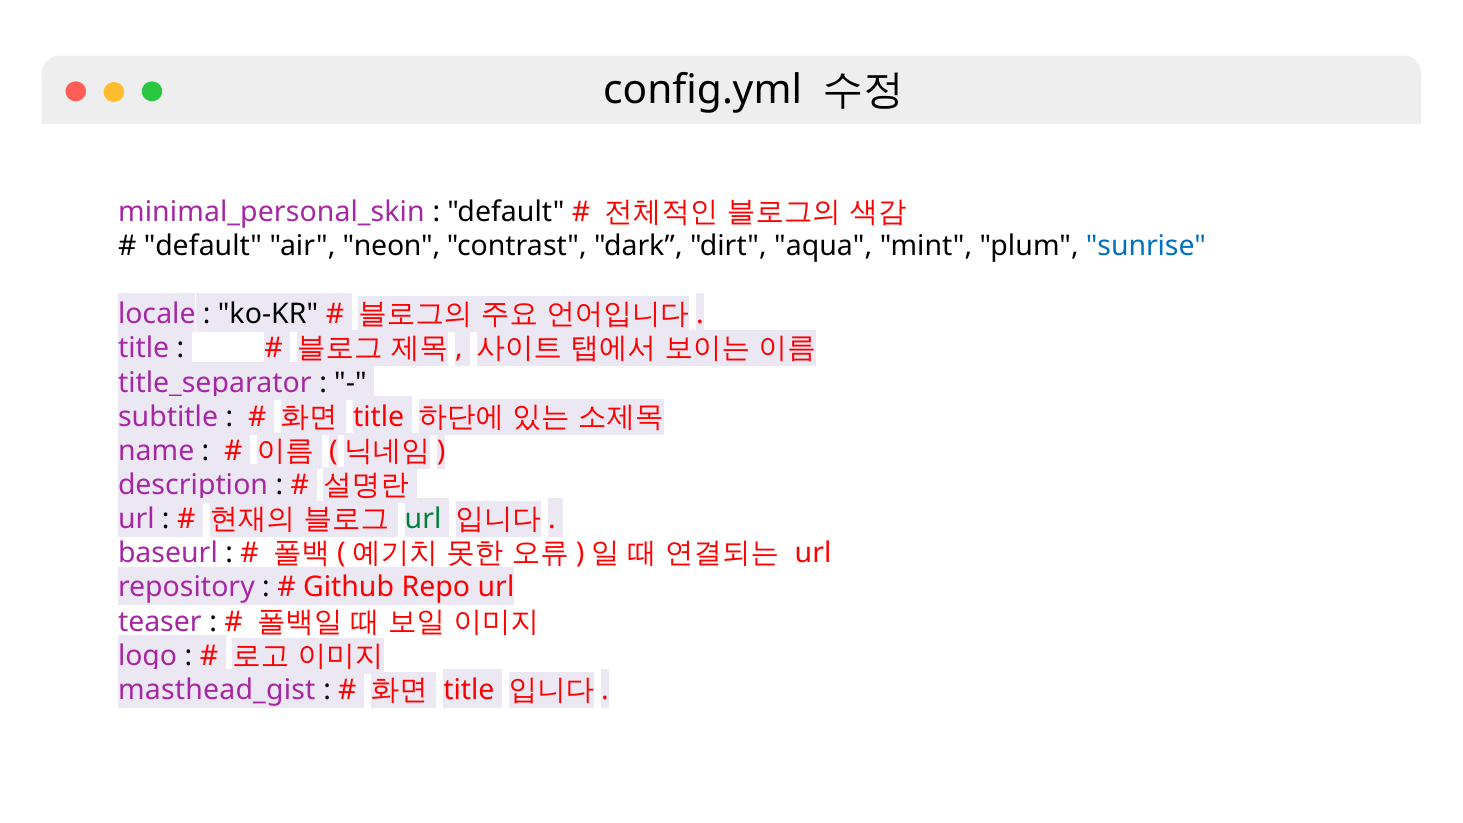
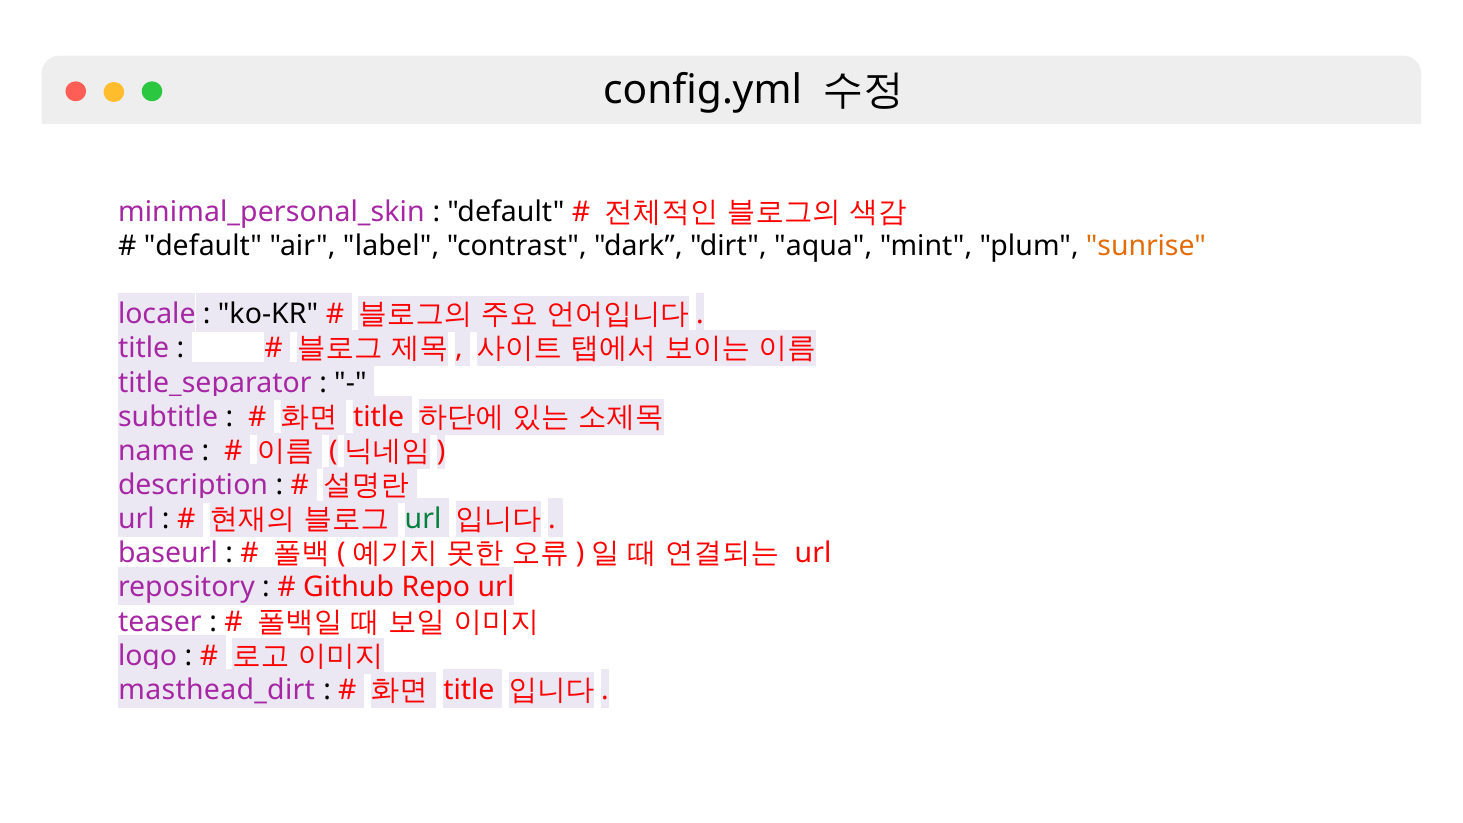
neon: neon -> label
sunrise colour: blue -> orange
masthead_gist: masthead_gist -> masthead_dirt
